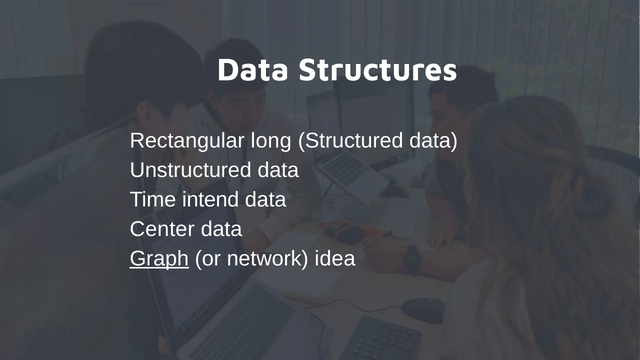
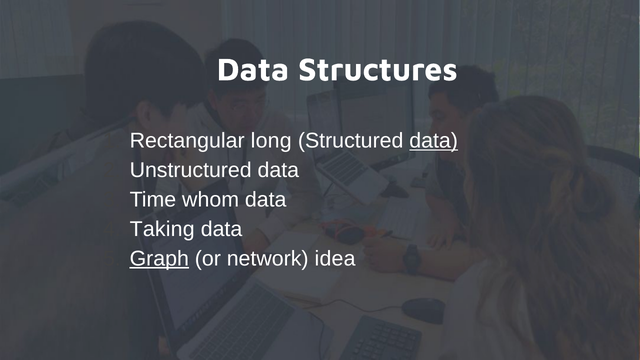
data at (434, 141) underline: none -> present
intend: intend -> whom
Center: Center -> Taking
